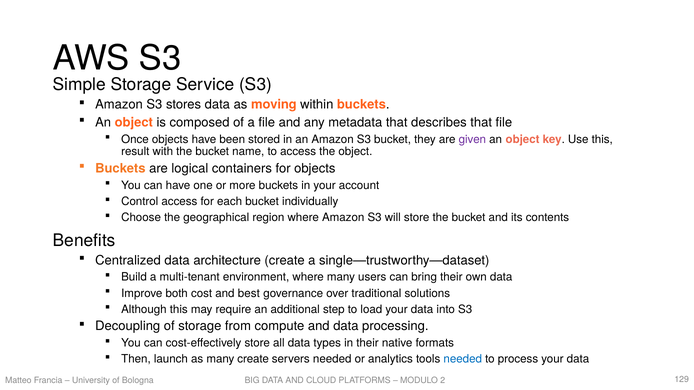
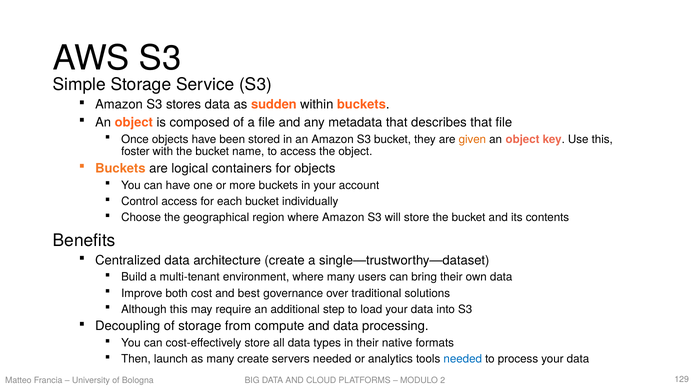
moving: moving -> sudden
given colour: purple -> orange
result: result -> foster
